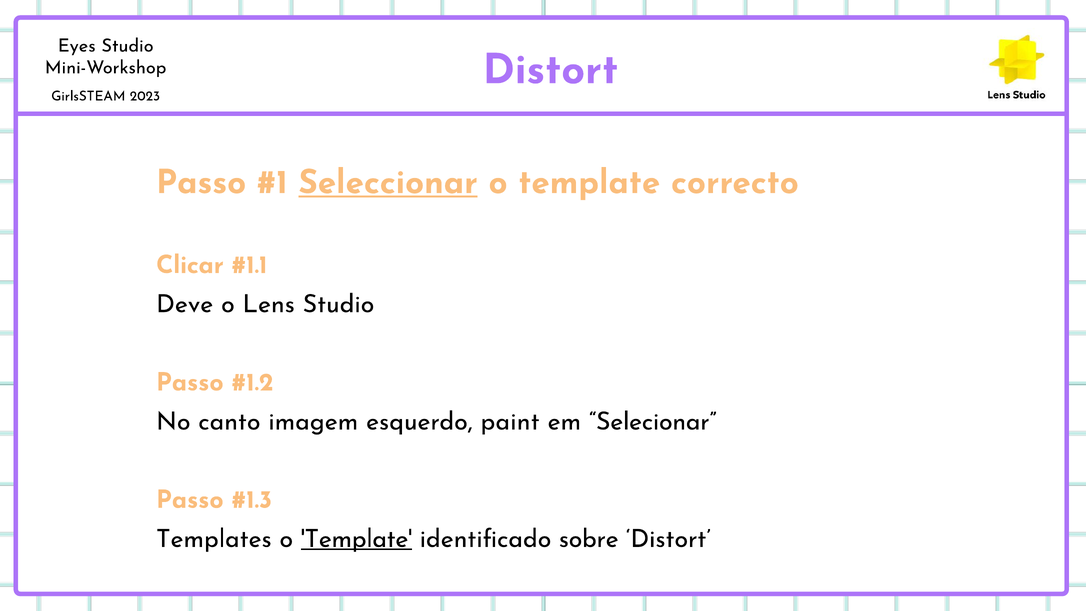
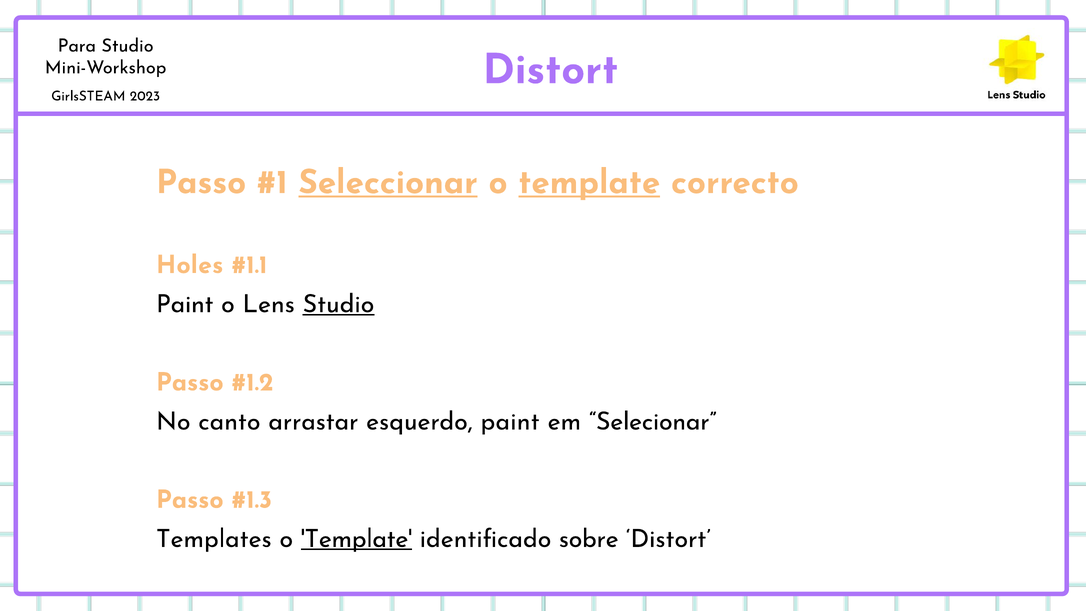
Eyes: Eyes -> Para
template at (589, 182) underline: none -> present
Clicar: Clicar -> Holes
Deve at (185, 304): Deve -> Paint
Studio at (338, 304) underline: none -> present
imagem: imagem -> arrastar
